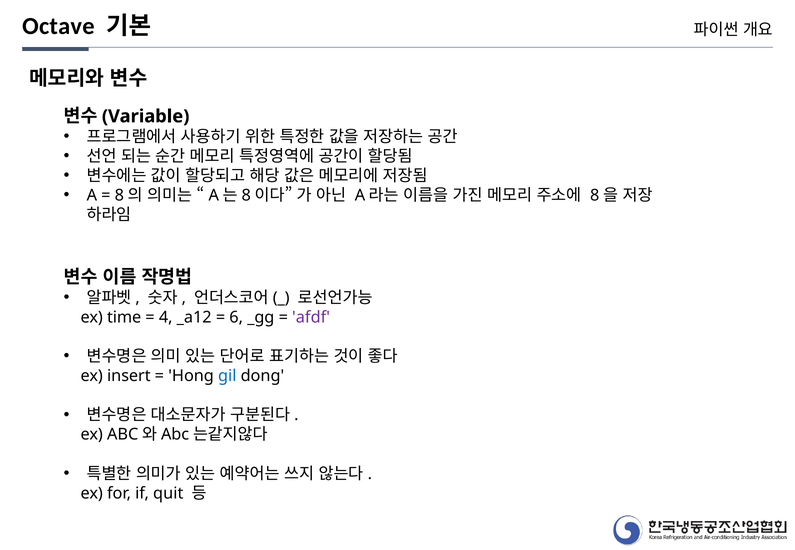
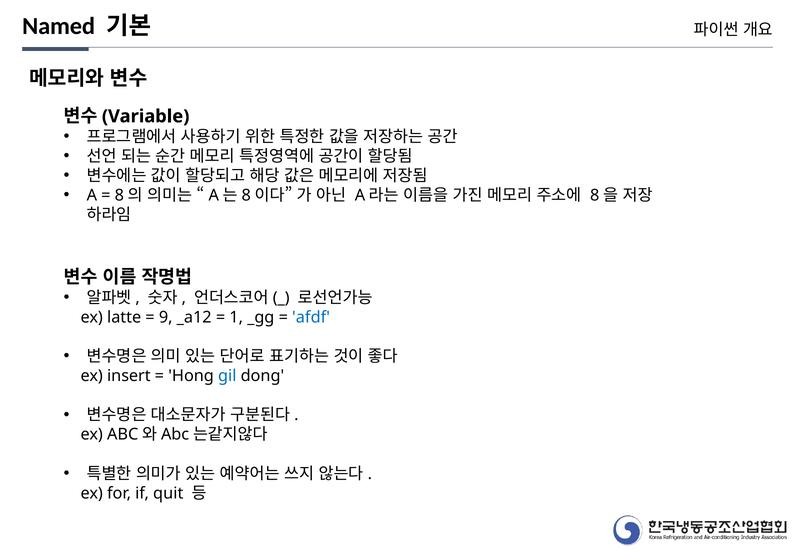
Octave: Octave -> Named
time: time -> latte
4: 4 -> 9
6: 6 -> 1
afdf colour: purple -> blue
